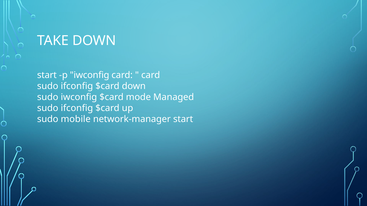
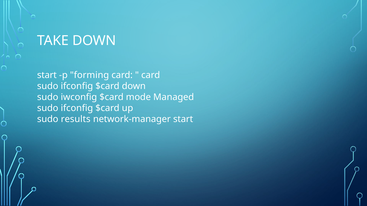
p iwconfig: iwconfig -> forming
mobile: mobile -> results
